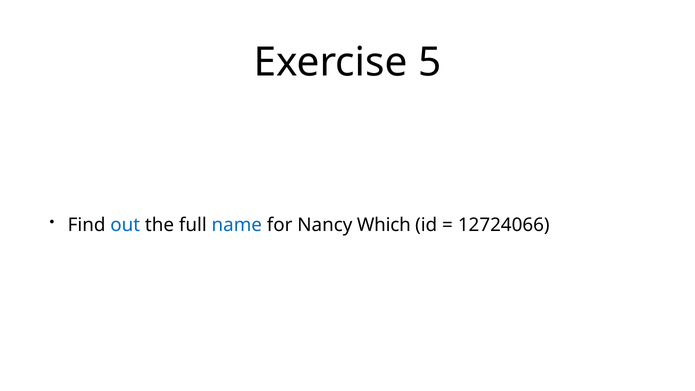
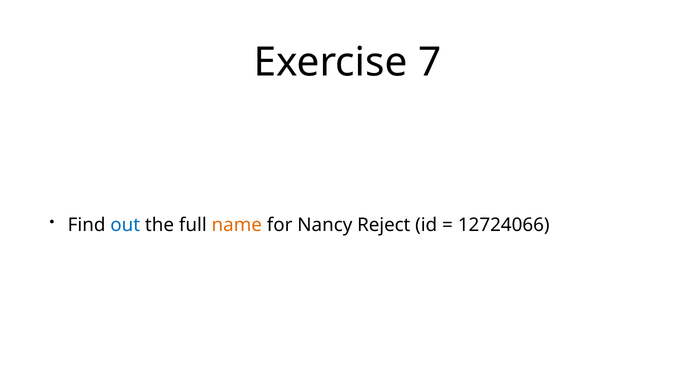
5: 5 -> 7
name colour: blue -> orange
Which: Which -> Reject
